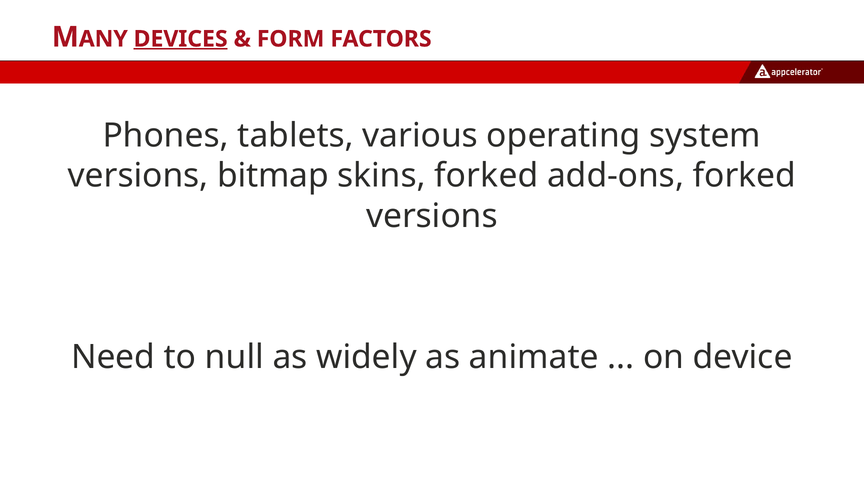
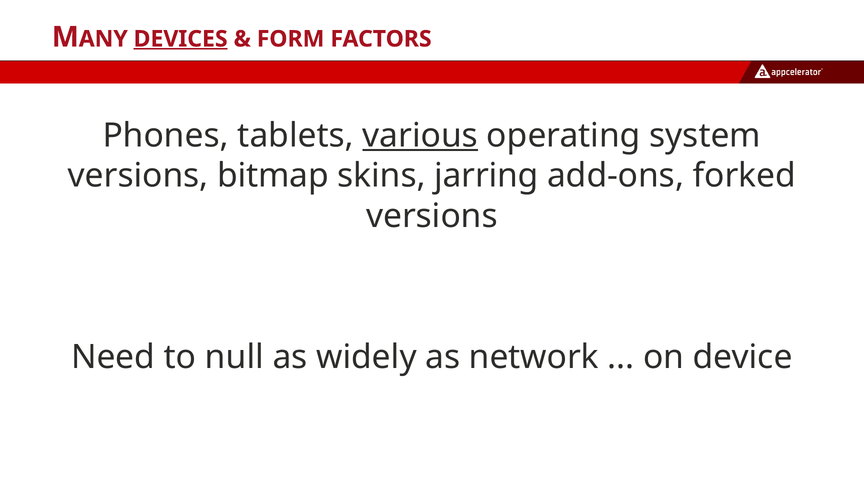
various underline: none -> present
skins forked: forked -> jarring
animate: animate -> network
